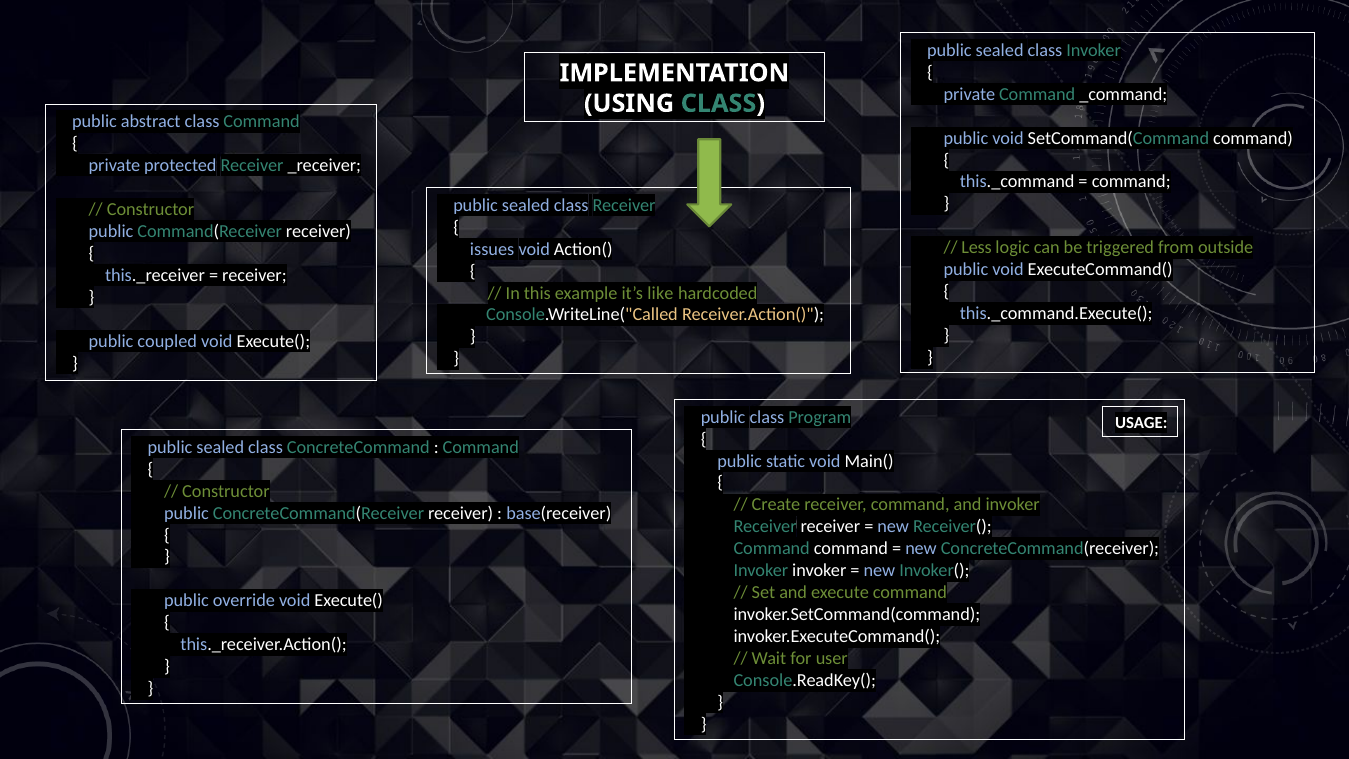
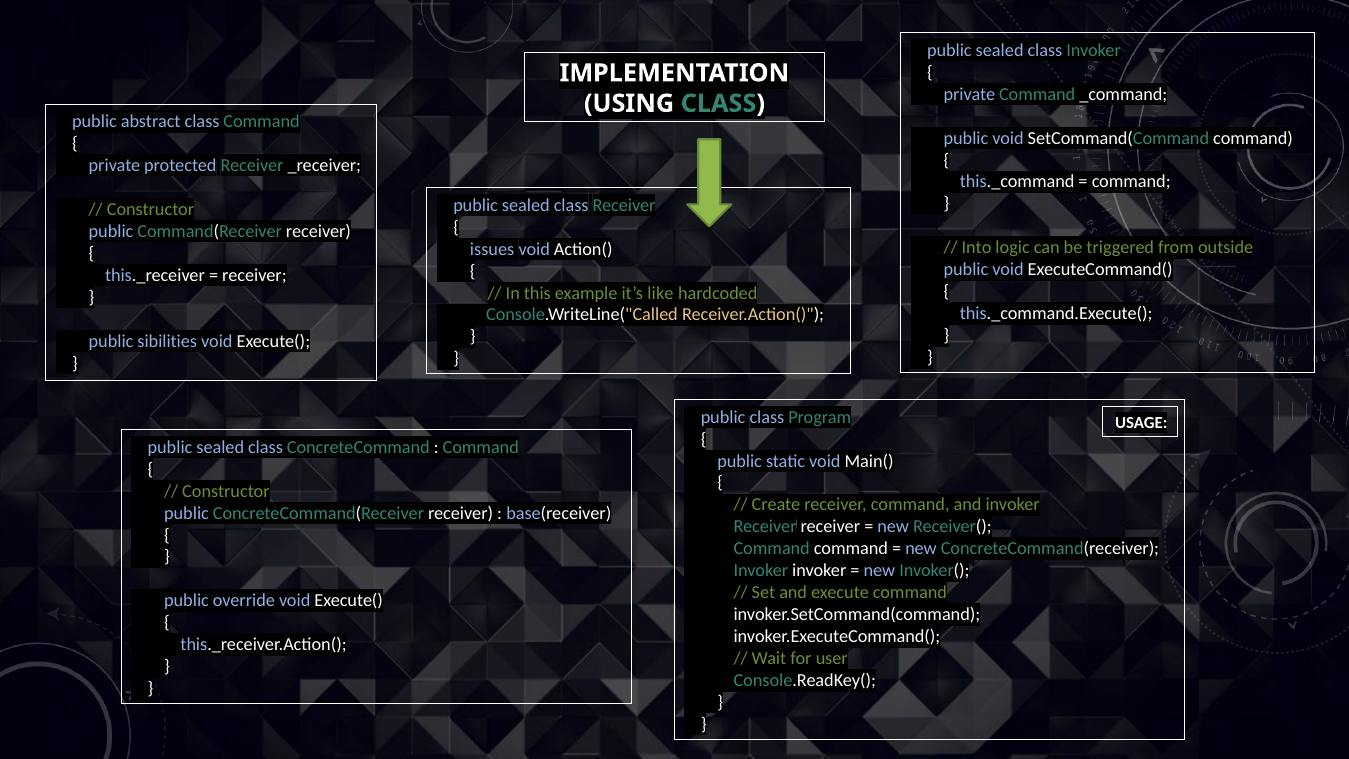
Less: Less -> Into
coupled: coupled -> sibilities
